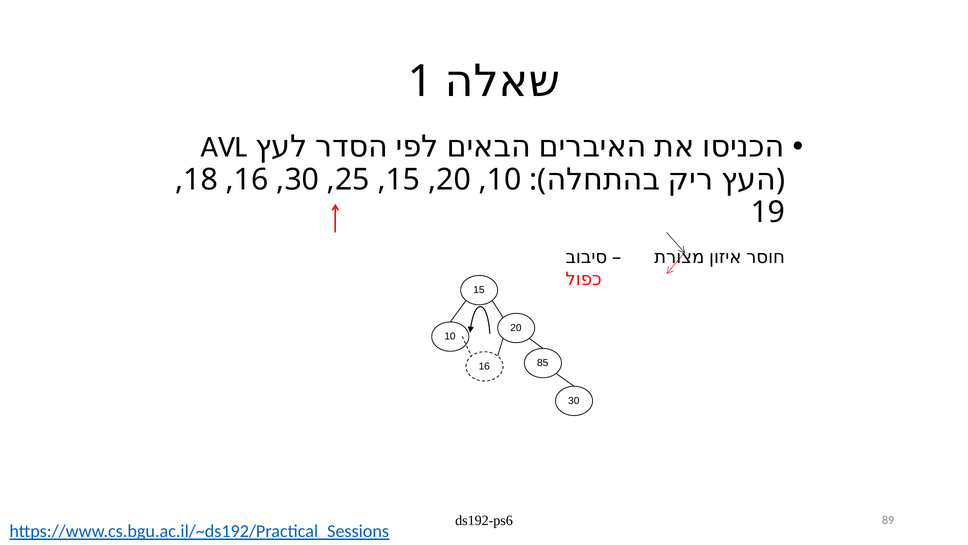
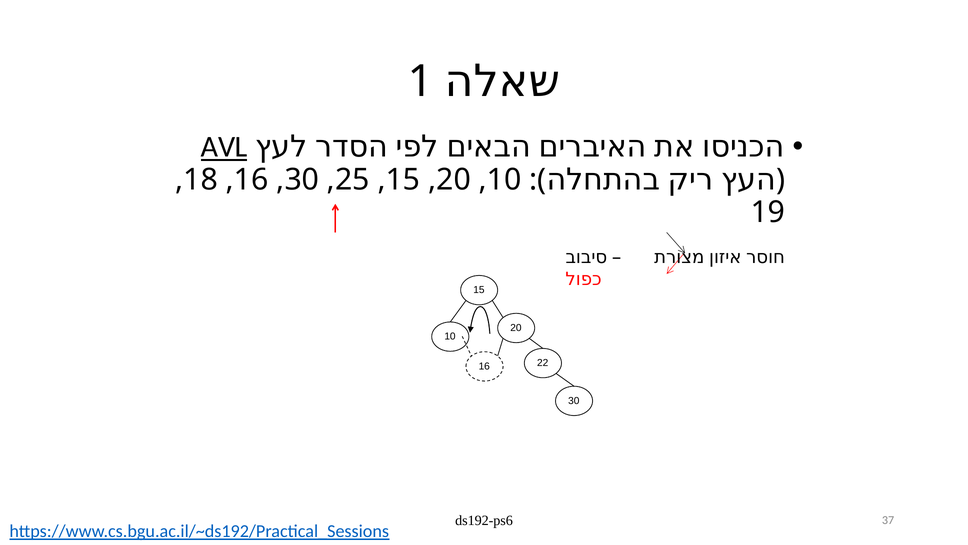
AVL underline: none -> present
85: 85 -> 22
89: 89 -> 37
